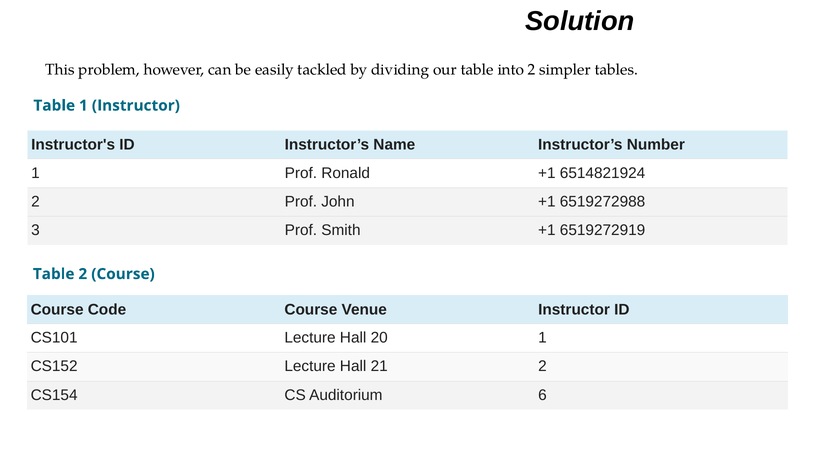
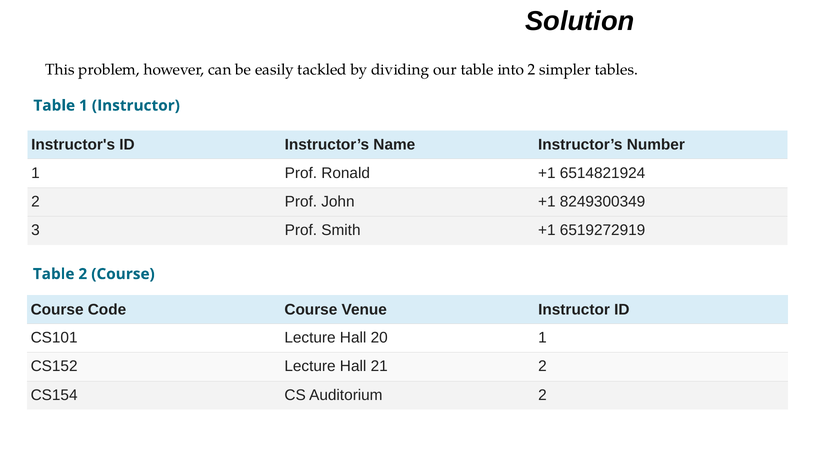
6519272988: 6519272988 -> 8249300349
Auditorium 6: 6 -> 2
